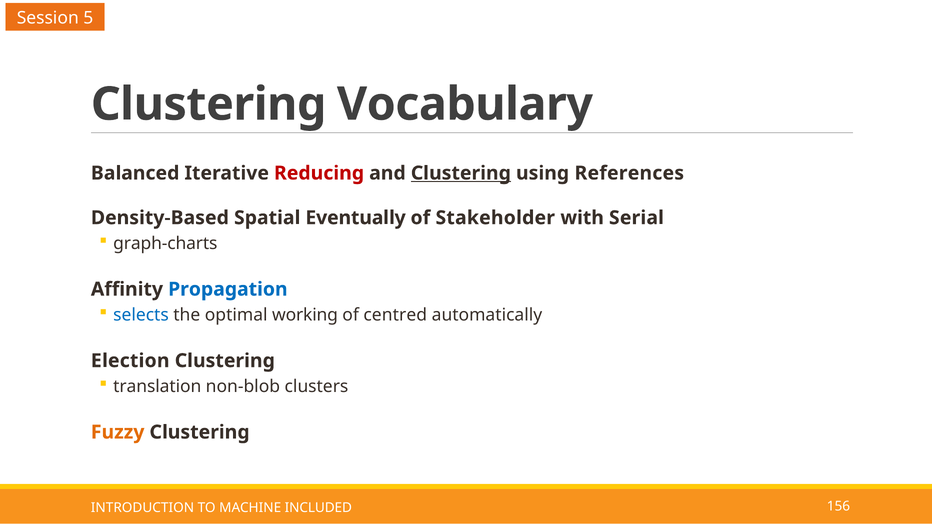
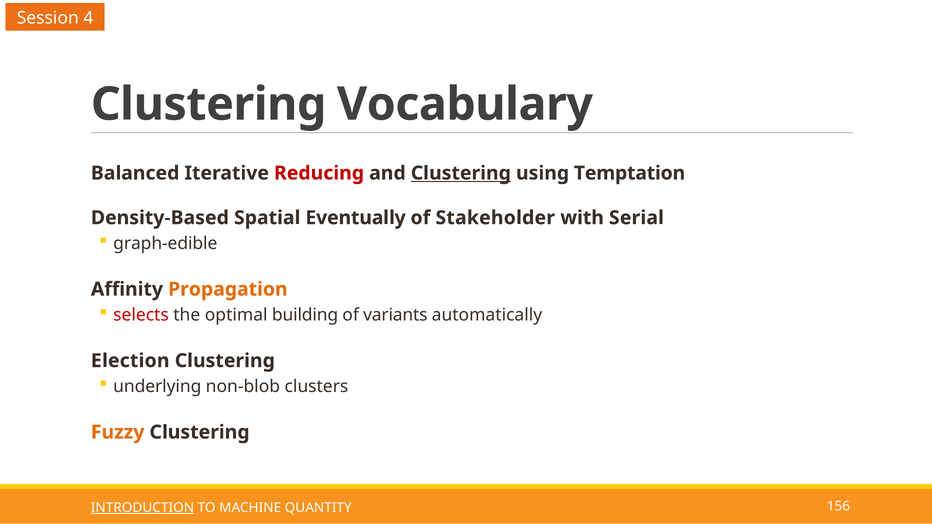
5: 5 -> 4
References: References -> Temptation
graph-charts: graph-charts -> graph-edible
Propagation colour: blue -> orange
selects colour: blue -> red
working: working -> building
centred: centred -> variants
translation: translation -> underlying
INTRODUCTION underline: none -> present
INCLUDED: INCLUDED -> QUANTITY
